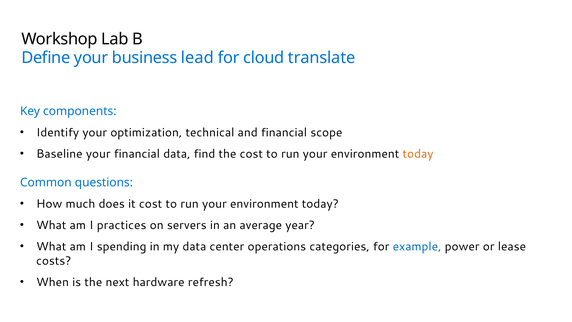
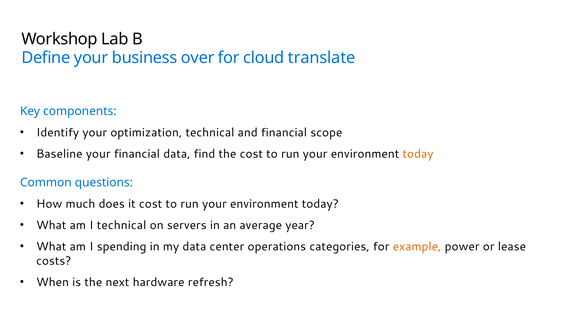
lead: lead -> over
I practices: practices -> technical
example colour: blue -> orange
